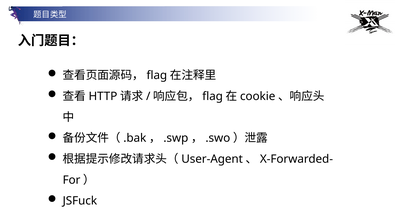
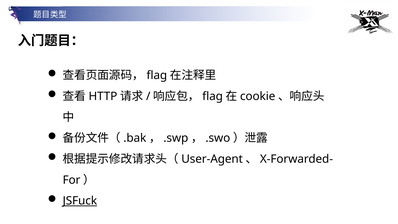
JSFuck underline: none -> present
